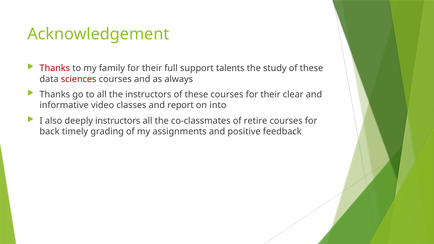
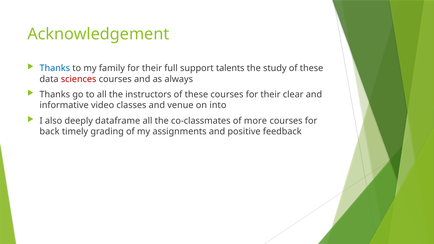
Thanks at (55, 68) colour: red -> blue
report: report -> venue
deeply instructors: instructors -> dataframe
retire: retire -> more
